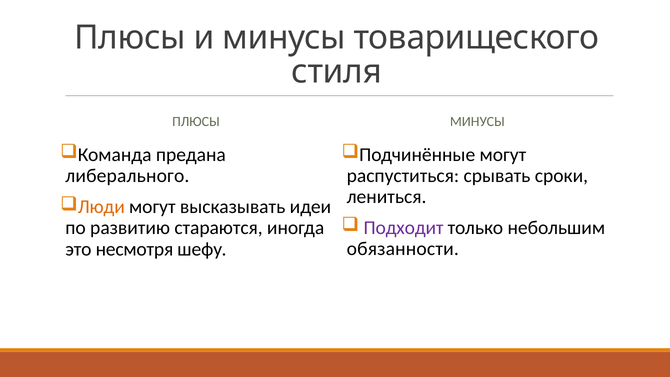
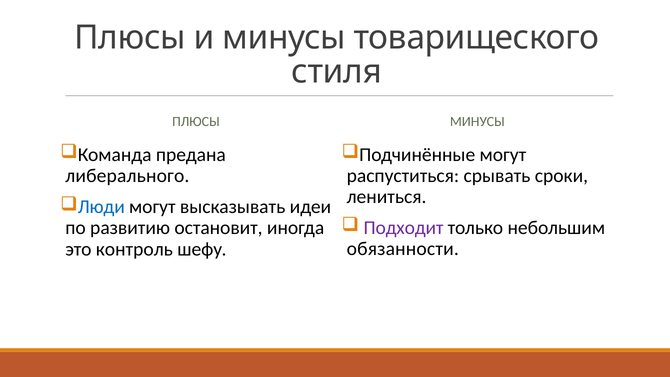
Люди colour: orange -> blue
стараются: стараются -> остановит
несмотря: несмотря -> контроль
